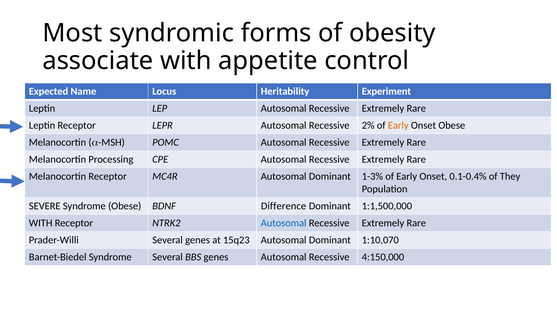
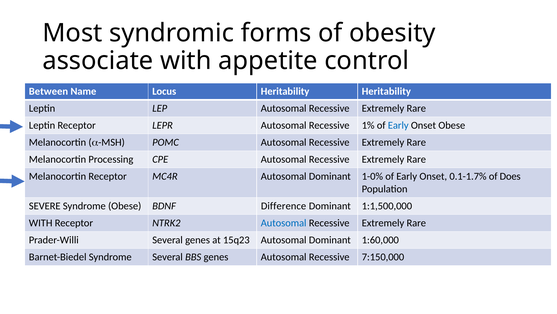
Expected: Expected -> Between
Heritability Experiment: Experiment -> Heritability
2%: 2% -> 1%
Early at (398, 125) colour: orange -> blue
1-3%: 1-3% -> 1-0%
0.1-0.4%: 0.1-0.4% -> 0.1-1.7%
They: They -> Does
1:10,070: 1:10,070 -> 1:60,000
4:150,000: 4:150,000 -> 7:150,000
